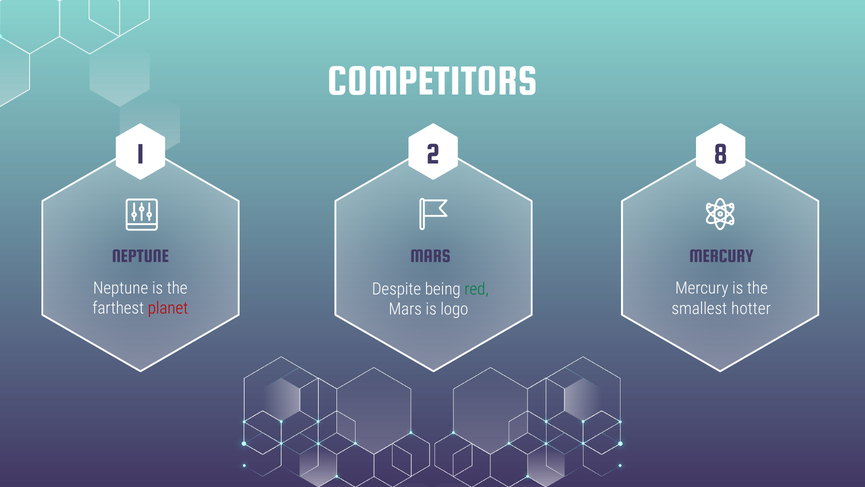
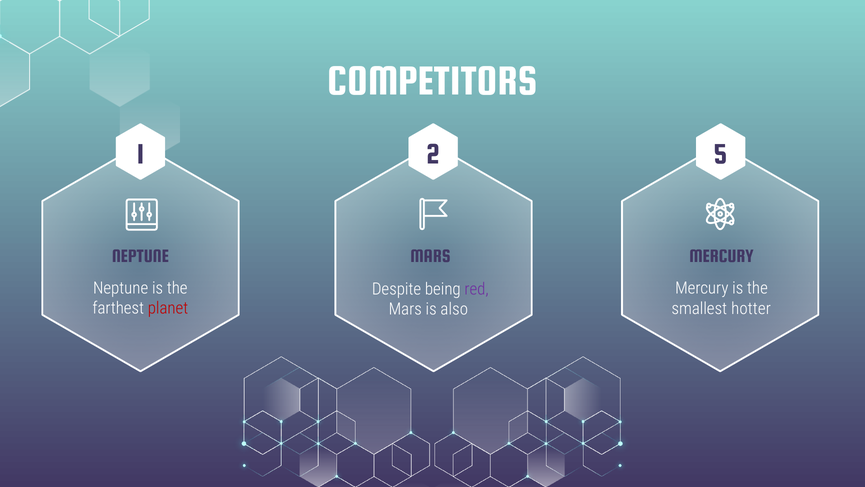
8: 8 -> 5
red colour: green -> purple
logo: logo -> also
